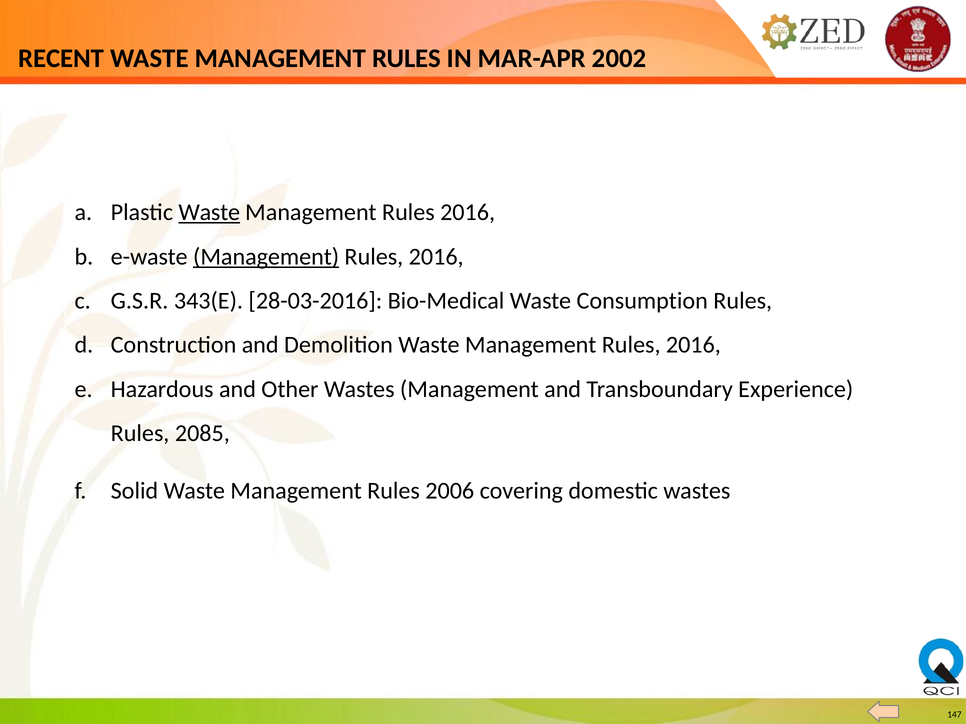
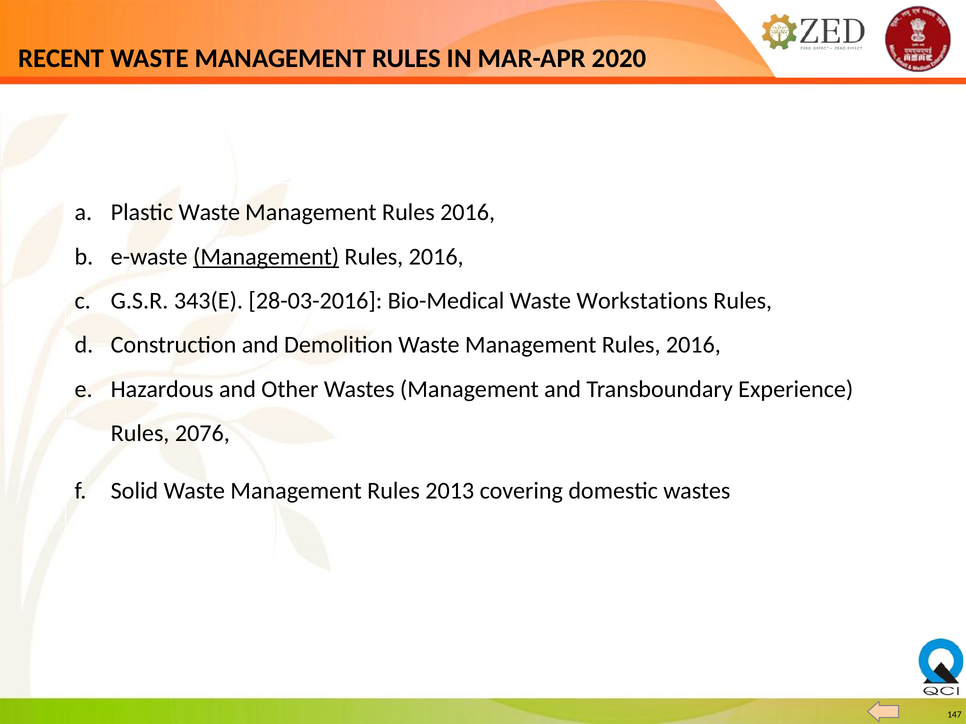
2002: 2002 -> 2020
Waste at (209, 213) underline: present -> none
Consumption: Consumption -> Workstations
2085: 2085 -> 2076
2006: 2006 -> 2013
